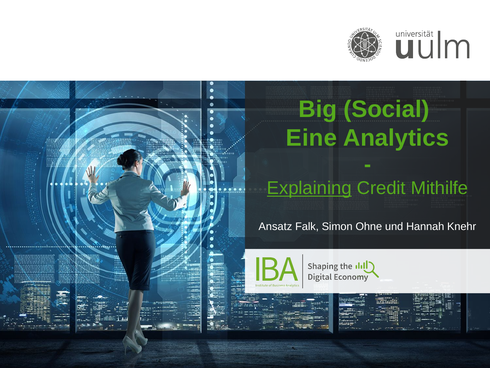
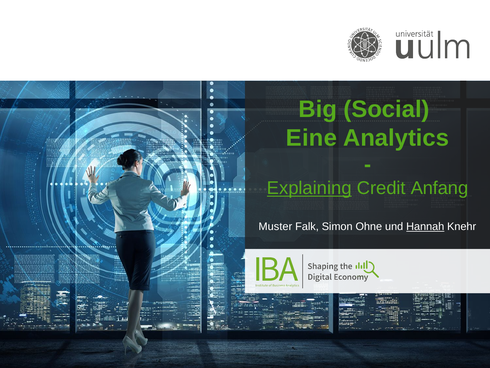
Mithilfe: Mithilfe -> Anfang
Ansatz: Ansatz -> Muster
Hannah underline: none -> present
